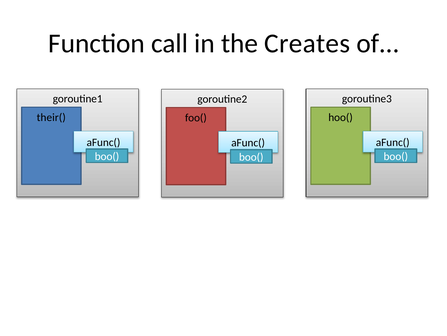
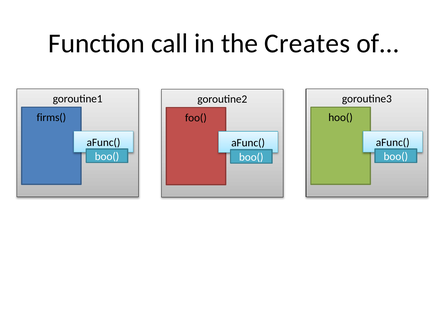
their(: their( -> firms(
